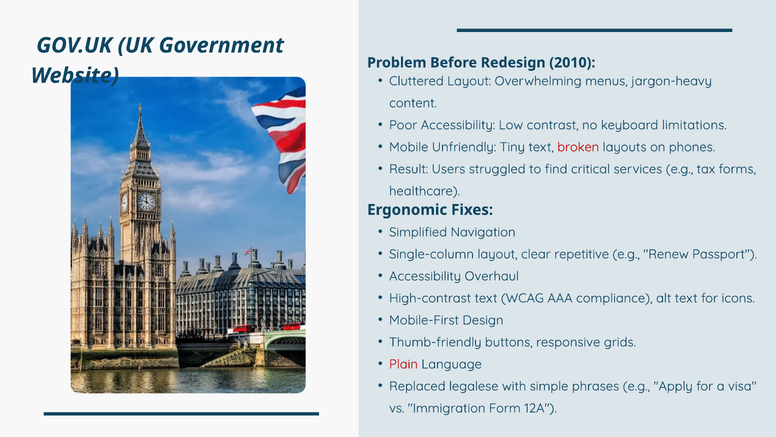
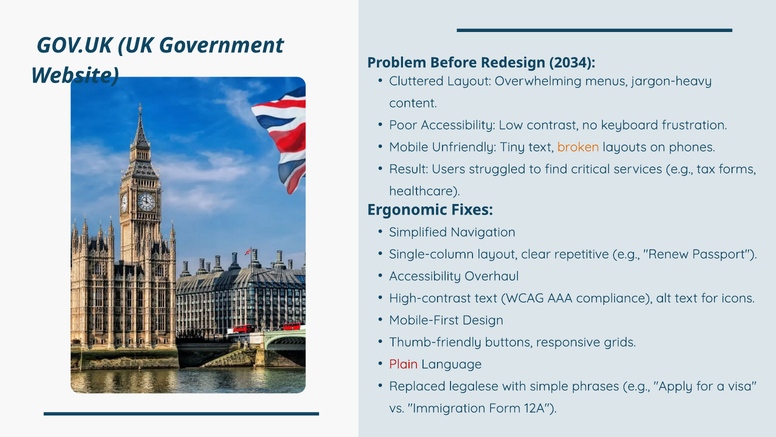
2010: 2010 -> 2034
limitations: limitations -> frustration
broken colour: red -> orange
